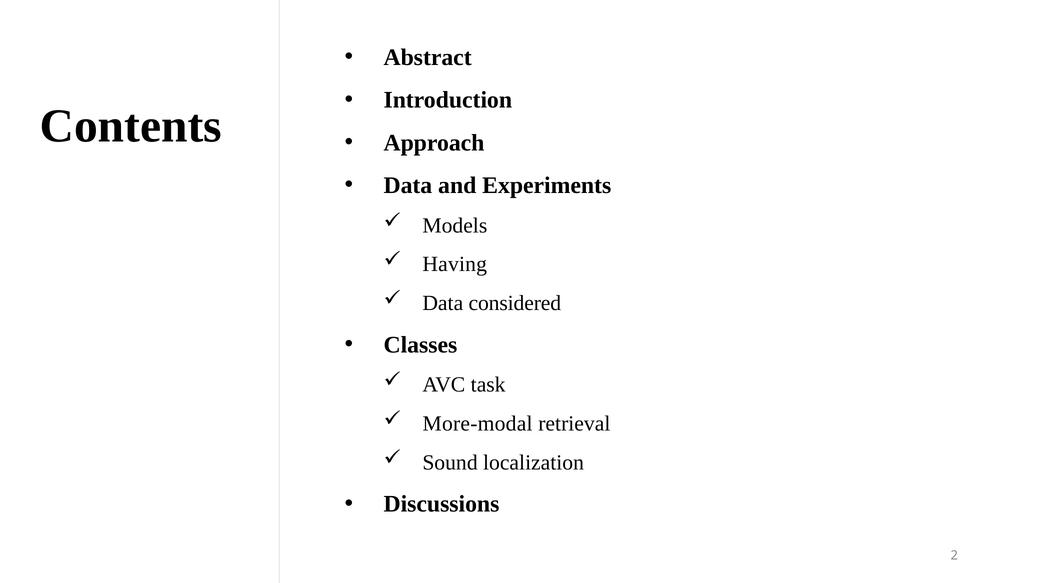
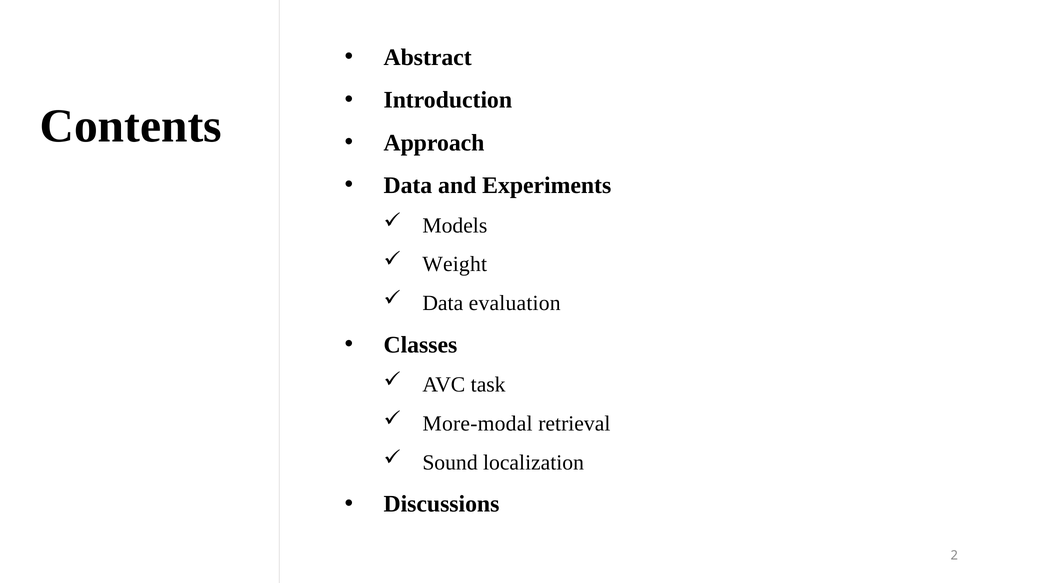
Having: Having -> Weight
considered: considered -> evaluation
